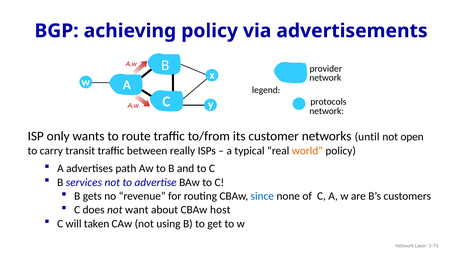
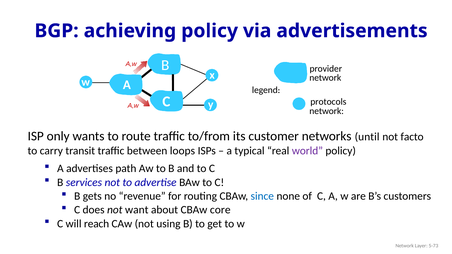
open: open -> facto
really: really -> loops
world colour: orange -> purple
host: host -> core
taken: taken -> reach
